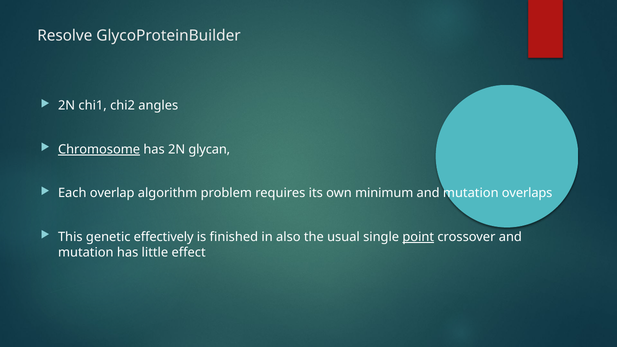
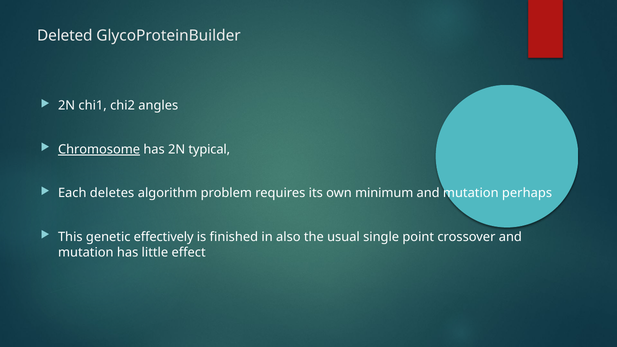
Resolve: Resolve -> Deleted
glycan: glycan -> typical
overlap: overlap -> deletes
overlaps: overlaps -> perhaps
point underline: present -> none
